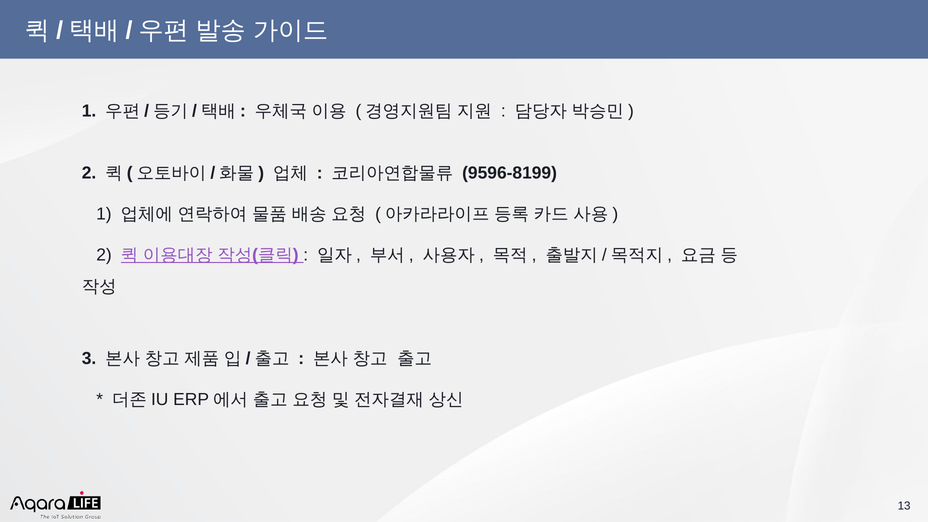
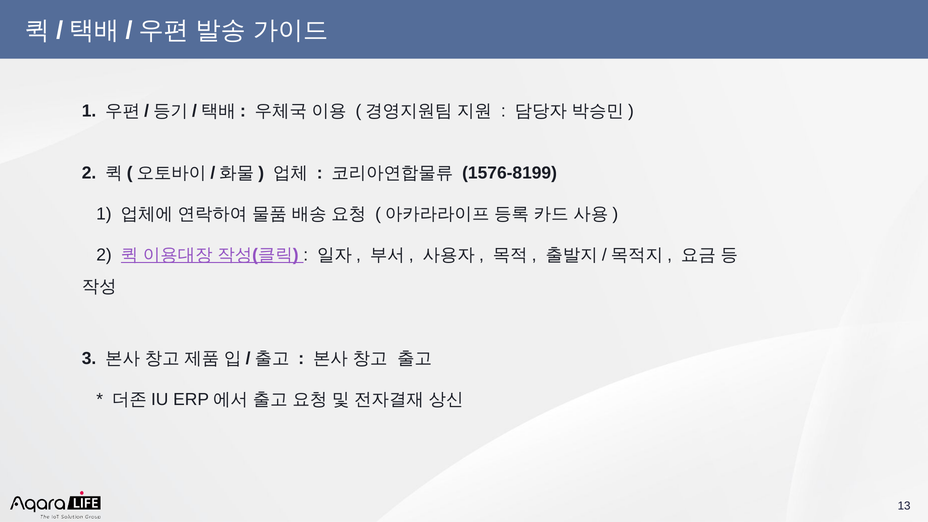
9596-8199: 9596-8199 -> 1576-8199
